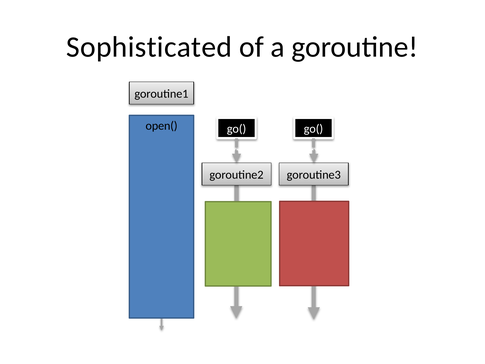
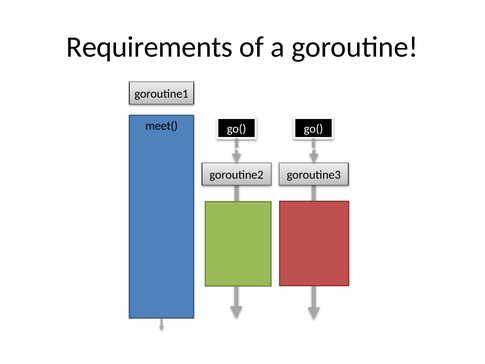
Sophisticated: Sophisticated -> Requirements
open(: open( -> meet(
